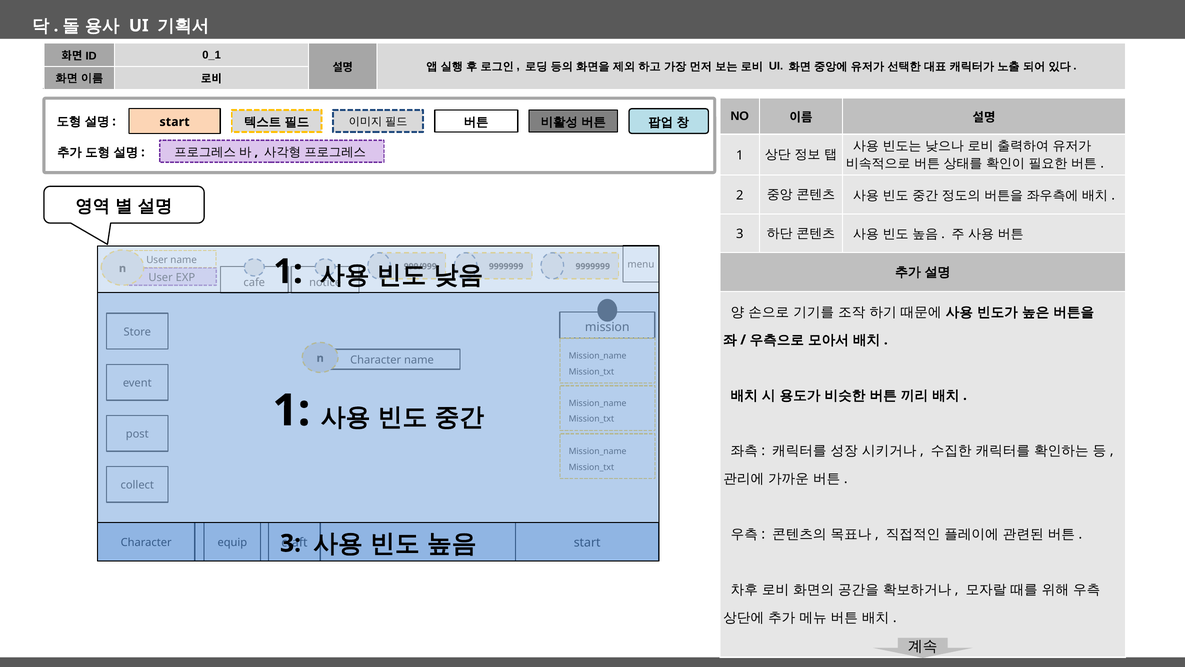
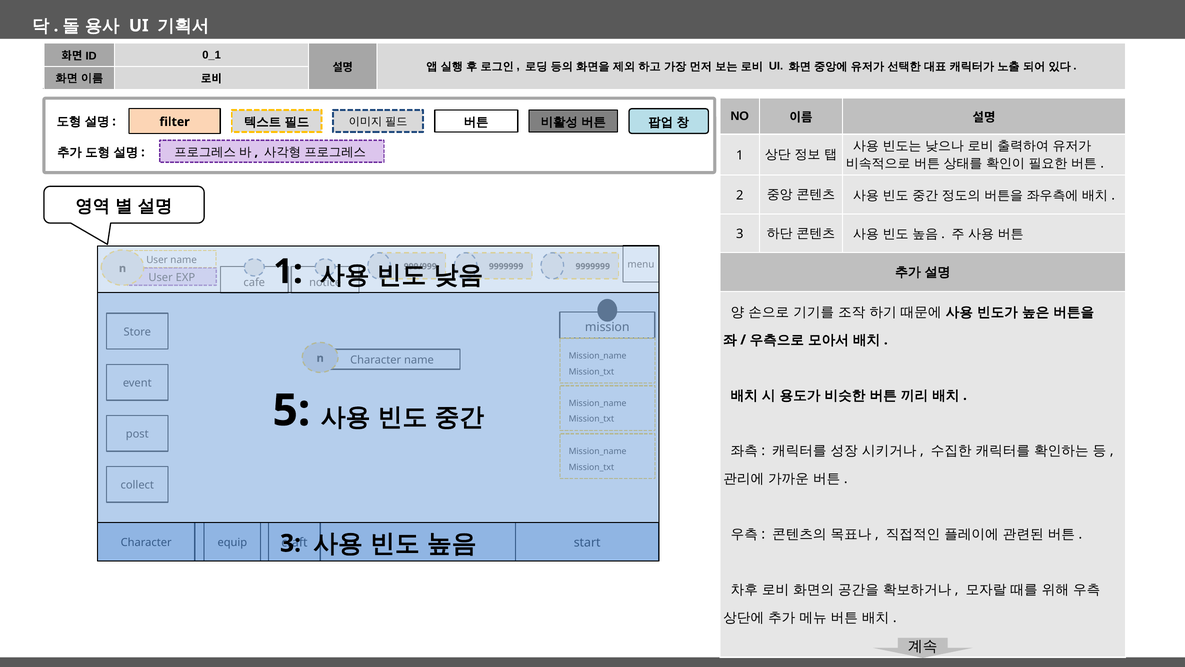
start at (175, 122): start -> filter
1 at (291, 410): 1 -> 5
